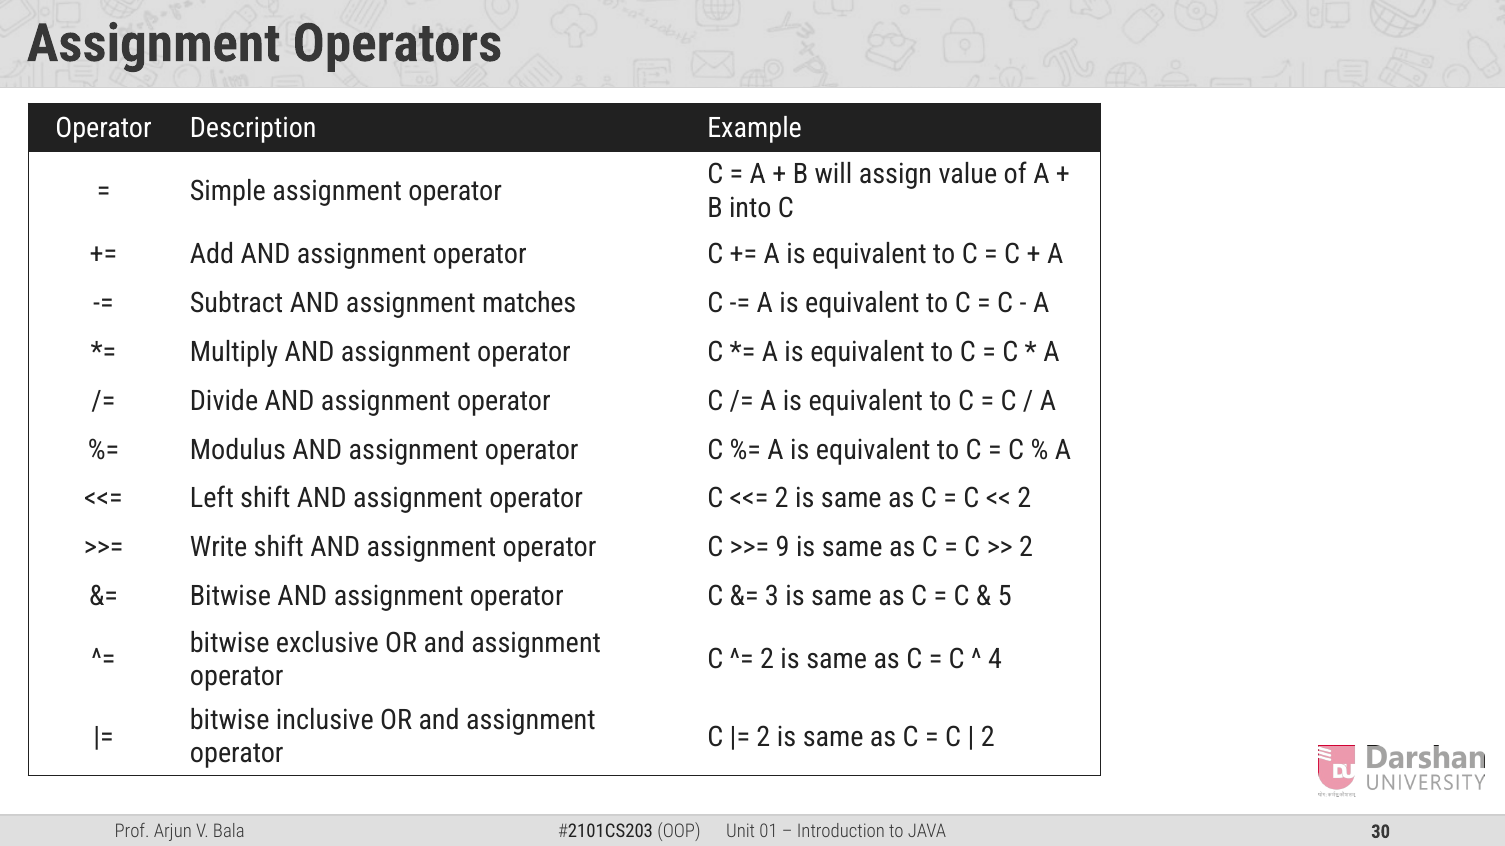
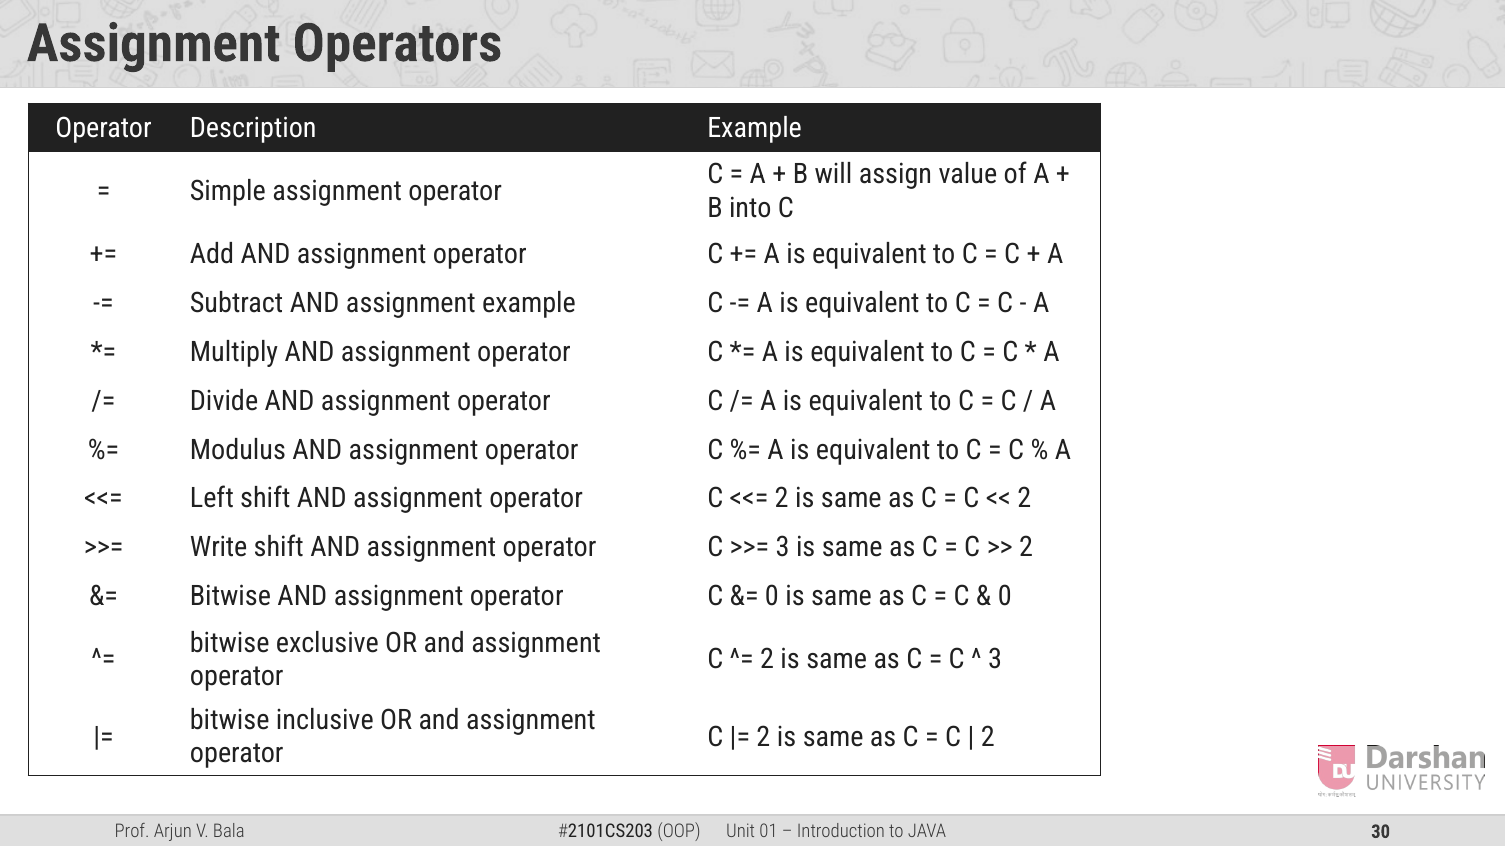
assignment matches: matches -> example
9 at (782, 548): 9 -> 3
3 at (772, 597): 3 -> 0
5 at (1005, 597): 5 -> 0
4 at (995, 660): 4 -> 3
